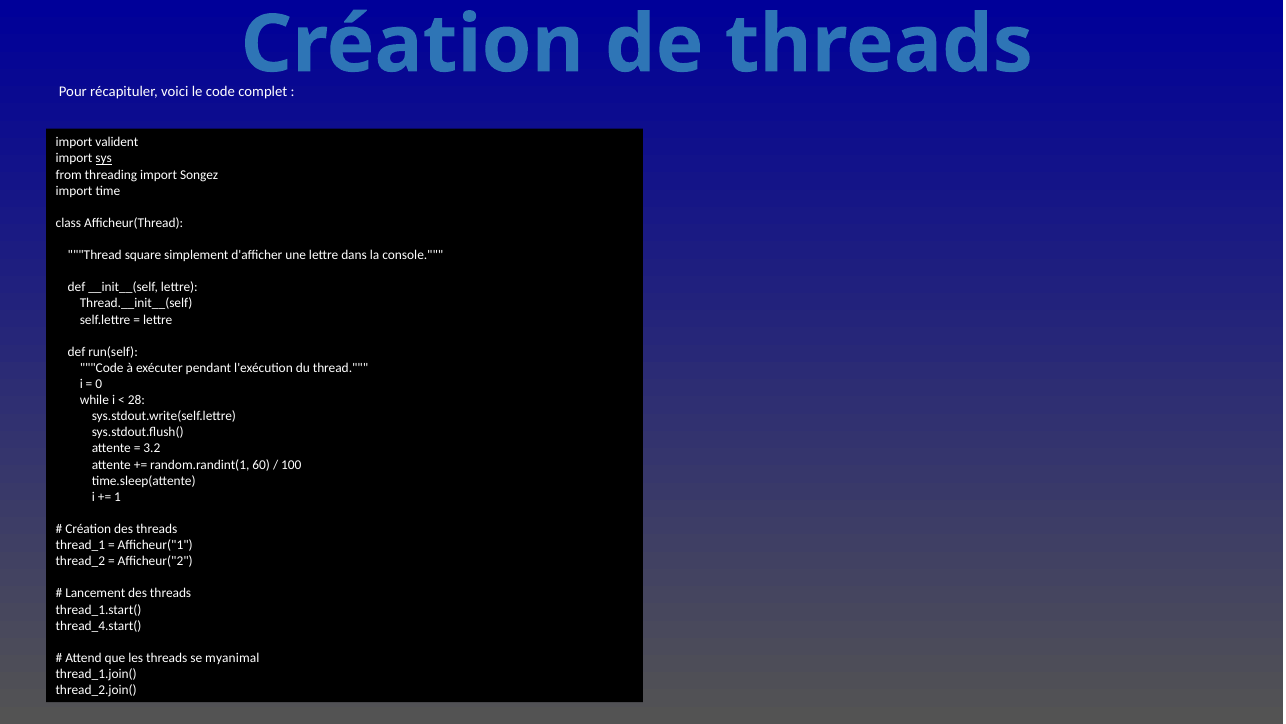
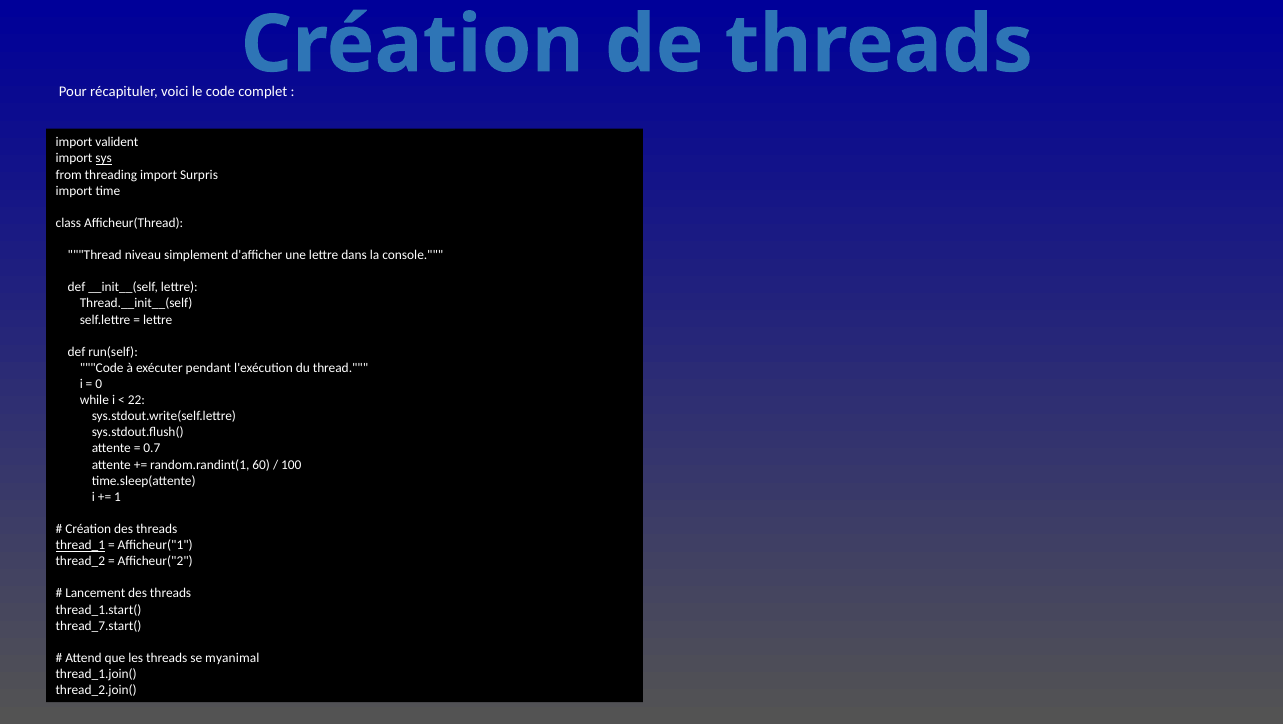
Songez: Songez -> Surpris
square: square -> niveau
28: 28 -> 22
3.2: 3.2 -> 0.7
thread_1 underline: none -> present
thread_4.start(: thread_4.start( -> thread_7.start(
